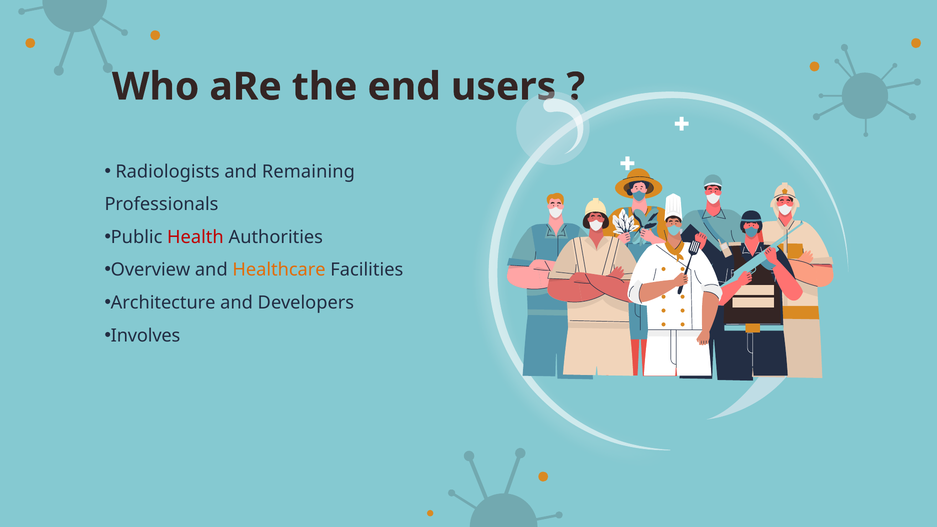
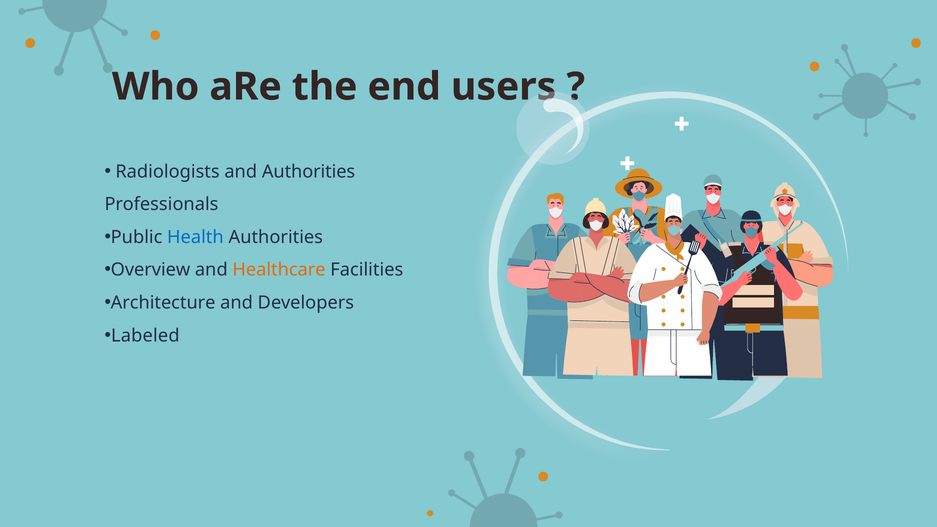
and Remaining: Remaining -> Authorities
Health colour: red -> blue
Involves: Involves -> Labeled
